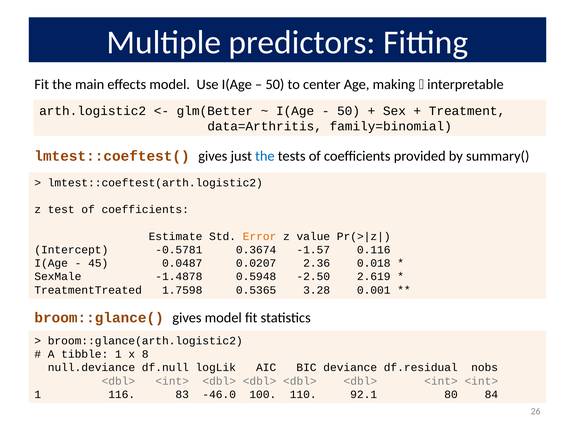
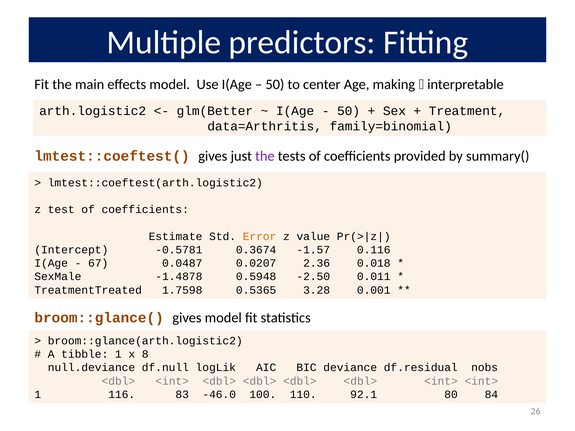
the at (265, 156) colour: blue -> purple
45: 45 -> 67
2.619: 2.619 -> 0.011
